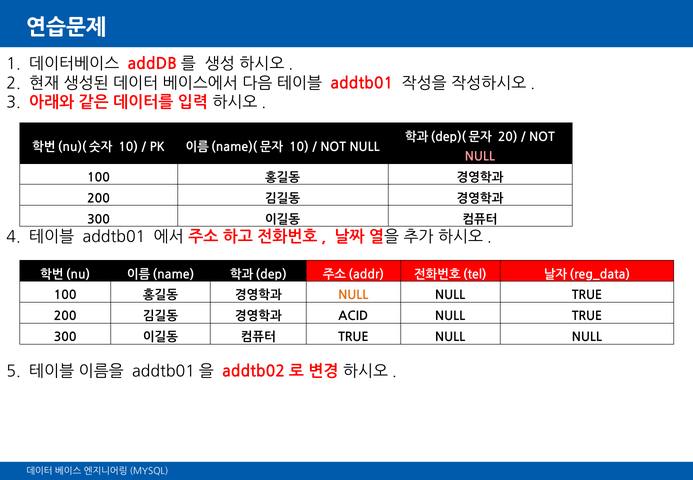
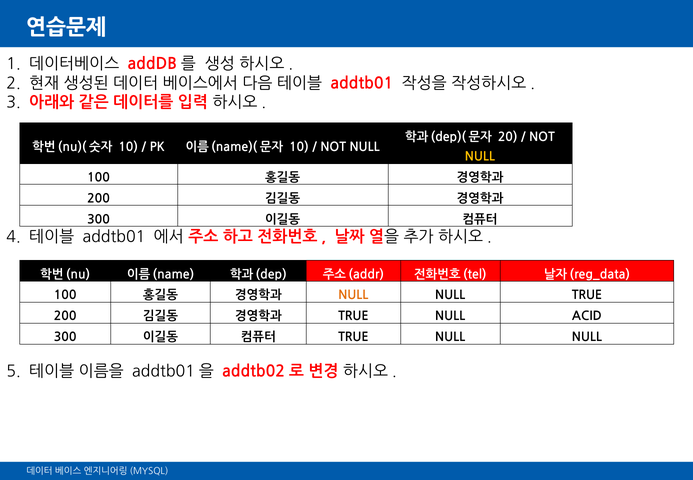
NULL at (480, 157) colour: pink -> yellow
ACID at (353, 316): ACID -> TRUE
TRUE at (587, 316): TRUE -> ACID
